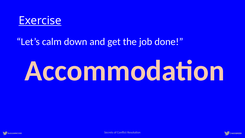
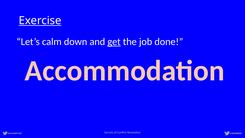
get underline: none -> present
